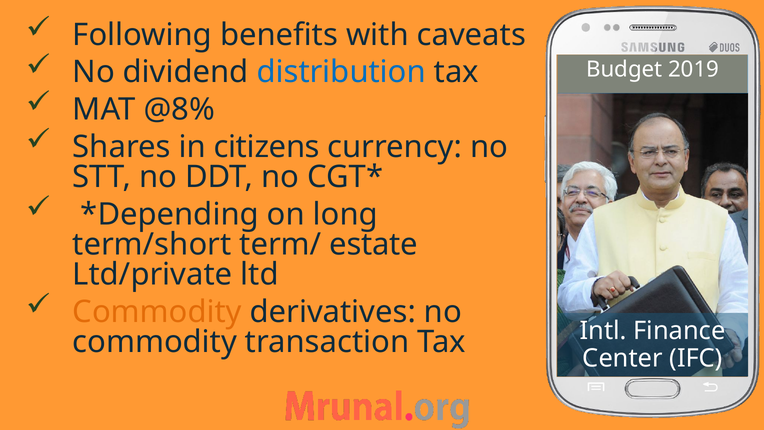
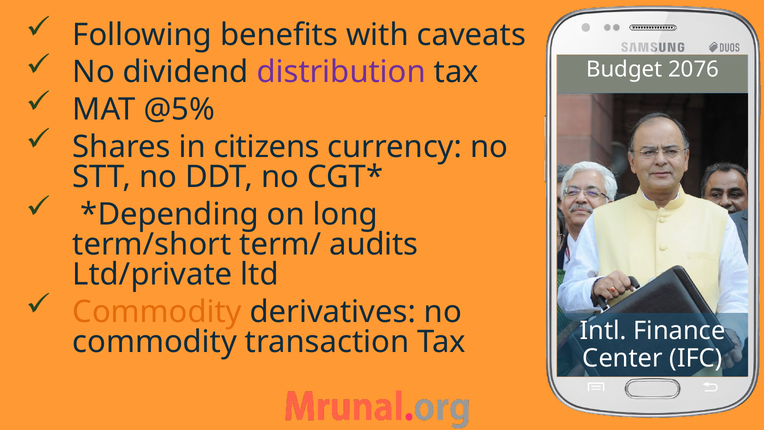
distribution colour: blue -> purple
2019: 2019 -> 2076
@8%: @8% -> @5%
estate: estate -> audits
